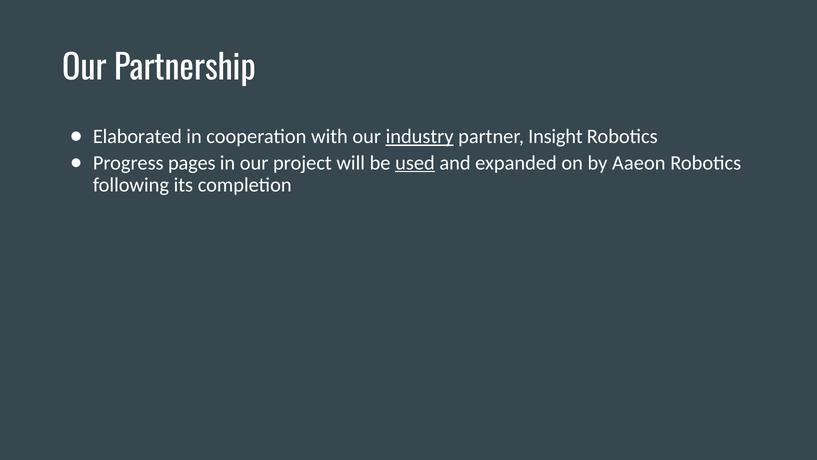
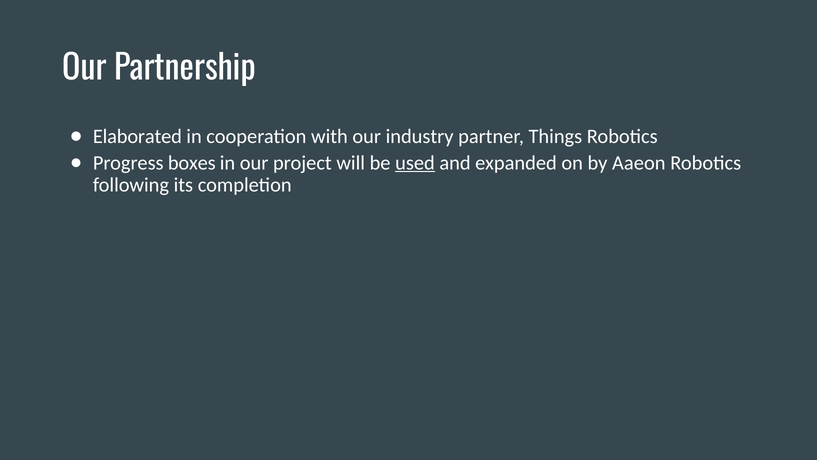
industry underline: present -> none
Insight: Insight -> Things
pages: pages -> boxes
